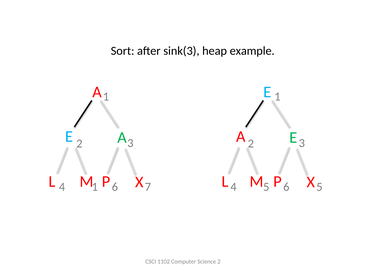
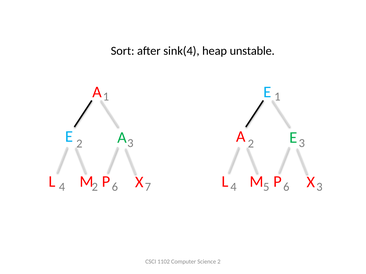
sink(3: sink(3 -> sink(4
example: example -> unstable
4 1: 1 -> 2
5 5: 5 -> 3
